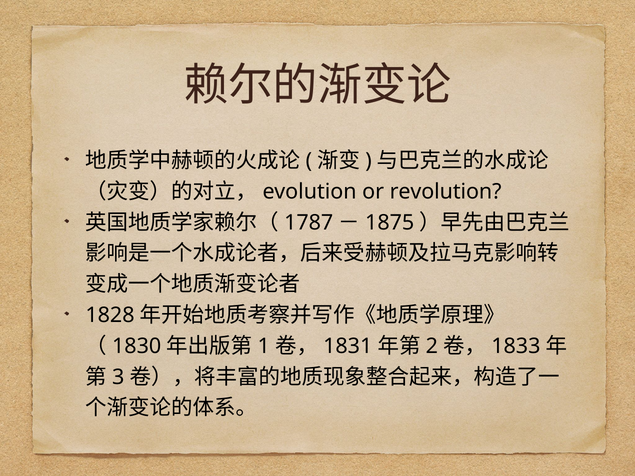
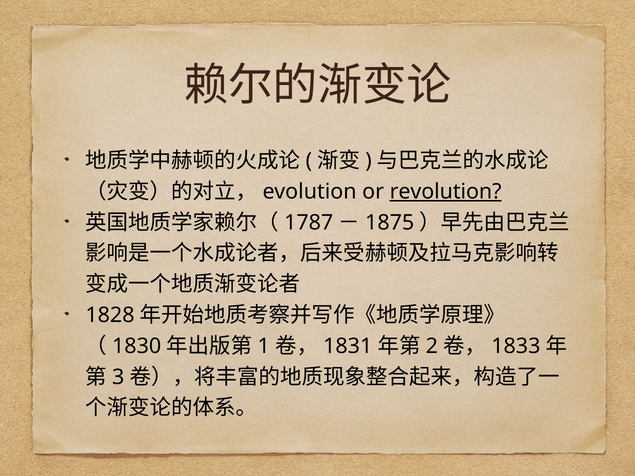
revolution underline: none -> present
